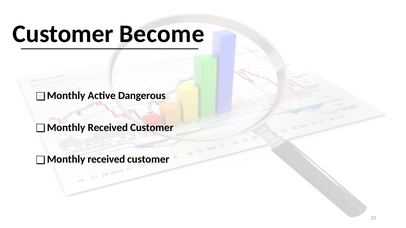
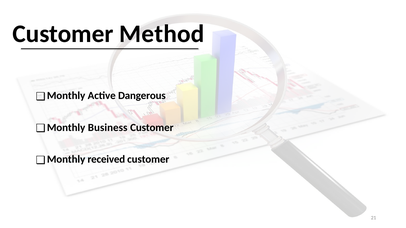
Become: Become -> Method
Received at (108, 128): Received -> Business
